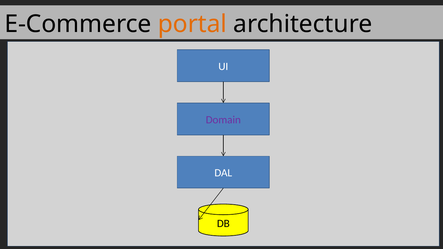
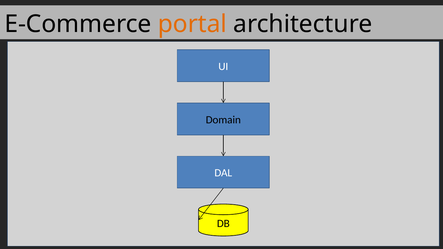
Domain colour: purple -> black
